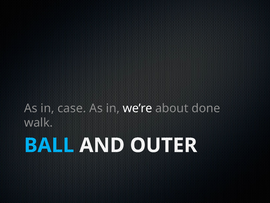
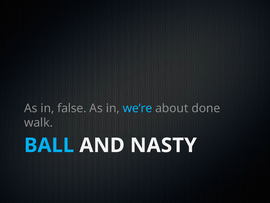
case: case -> false
we’re colour: white -> light blue
OUTER: OUTER -> NASTY
